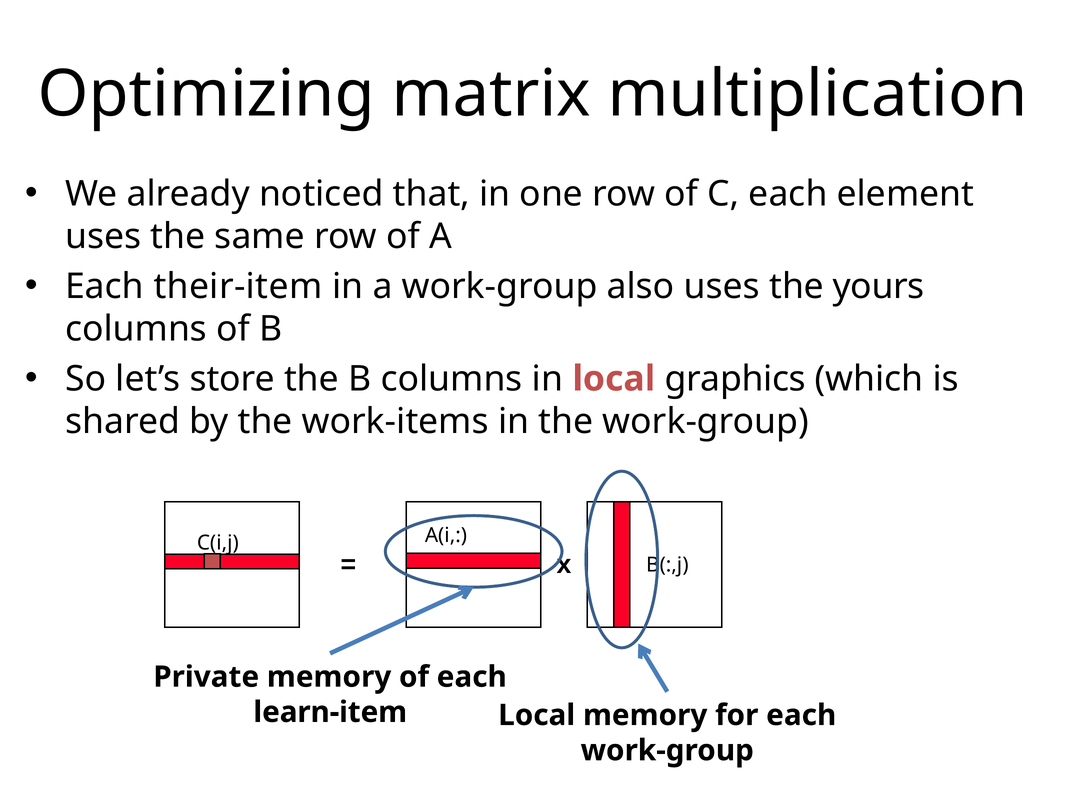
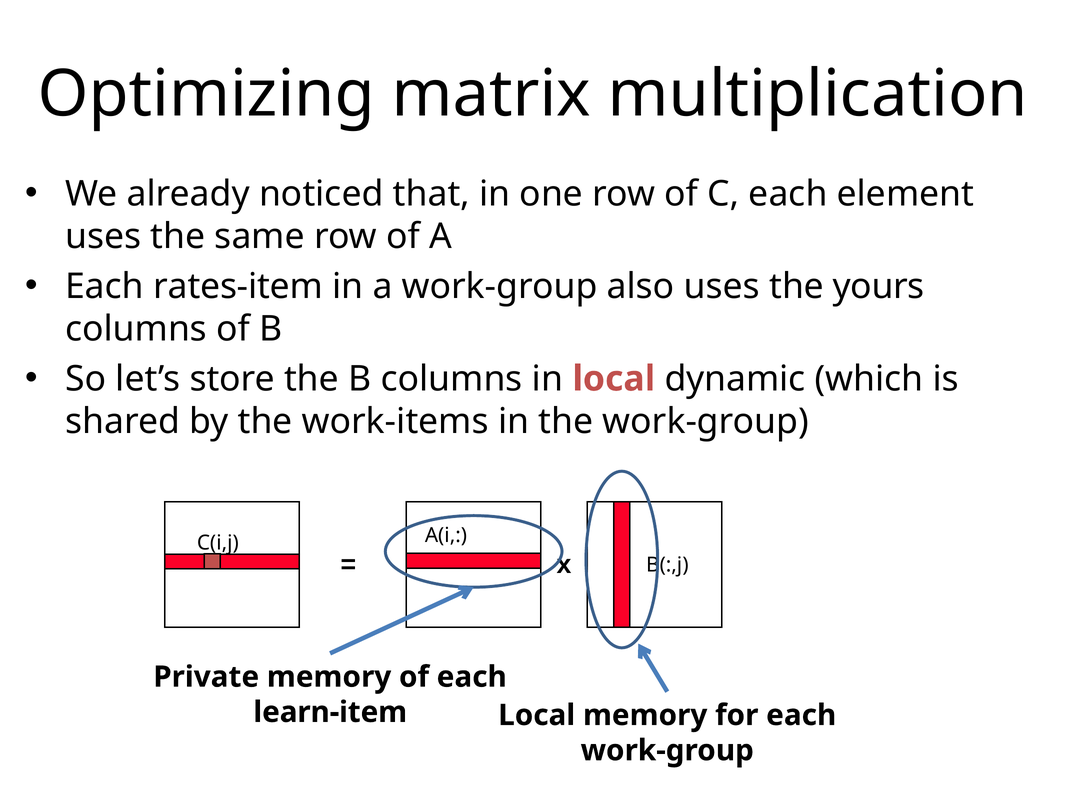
their-item: their-item -> rates-item
graphics: graphics -> dynamic
